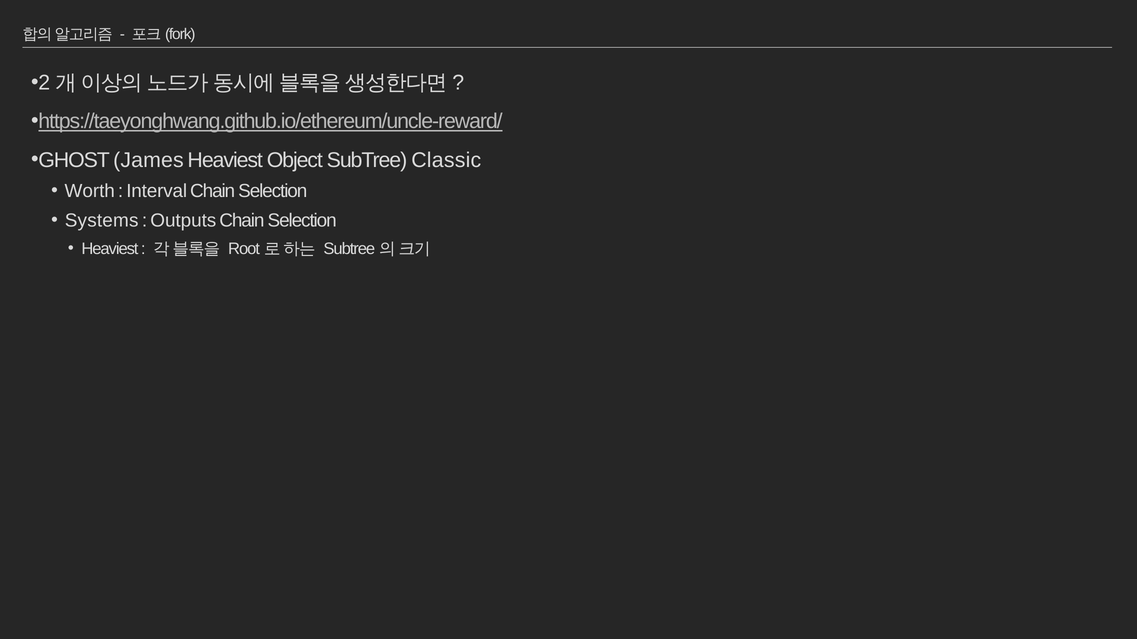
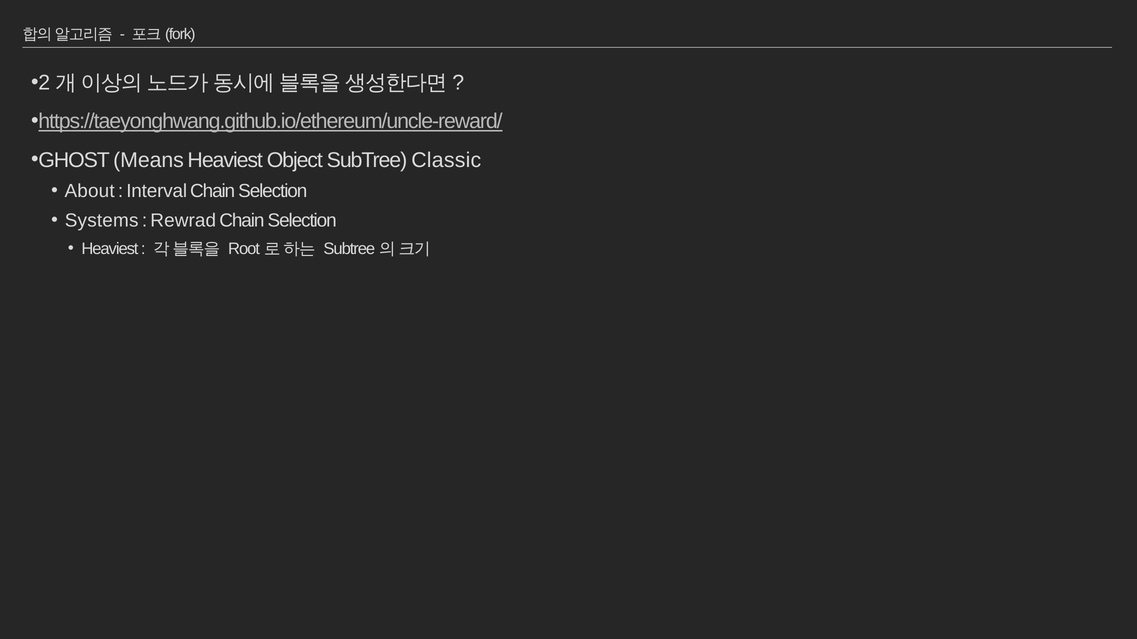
James: James -> Means
Worth: Worth -> About
Outputs: Outputs -> Rewrad
